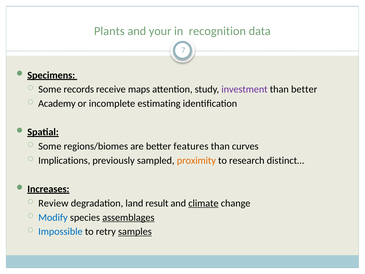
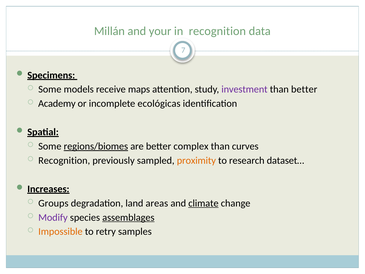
Plants: Plants -> Millán
records: records -> models
estimating: estimating -> ecológicas
regions/biomes underline: none -> present
features: features -> complex
Implications at (64, 160): Implications -> Recognition
distinct…: distinct… -> dataset…
Review: Review -> Groups
result: result -> areas
Modify colour: blue -> purple
Impossible colour: blue -> orange
samples underline: present -> none
